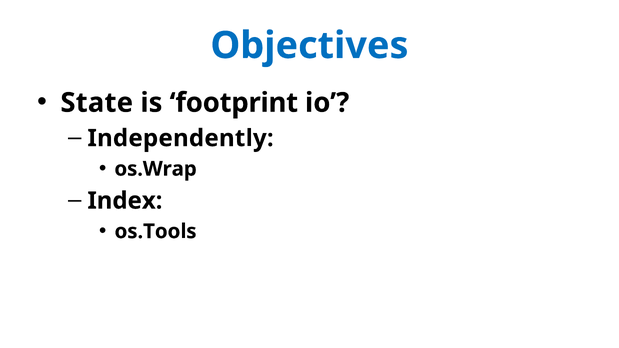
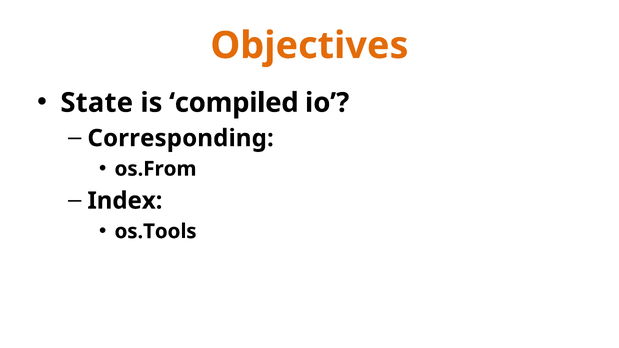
Objectives colour: blue -> orange
footprint: footprint -> compiled
Independently: Independently -> Corresponding
os.Wrap: os.Wrap -> os.From
